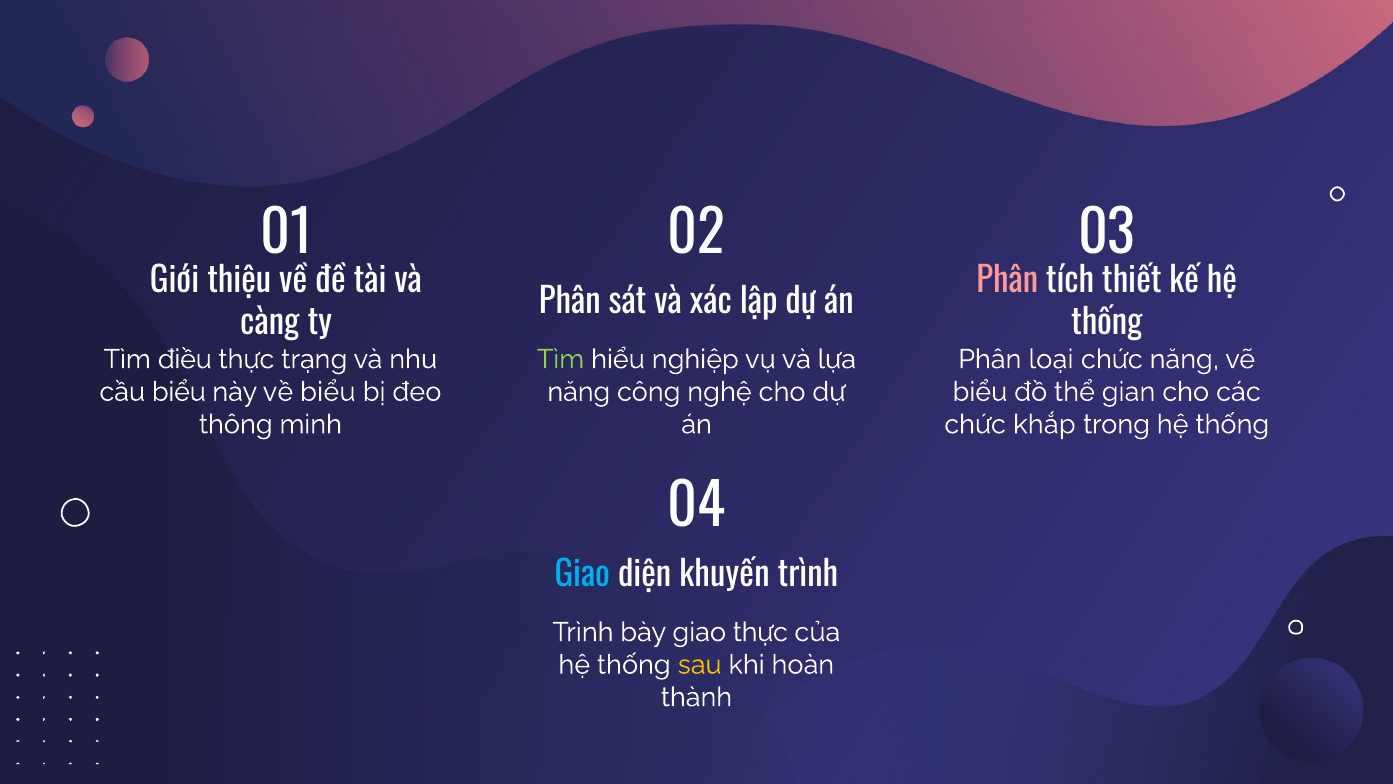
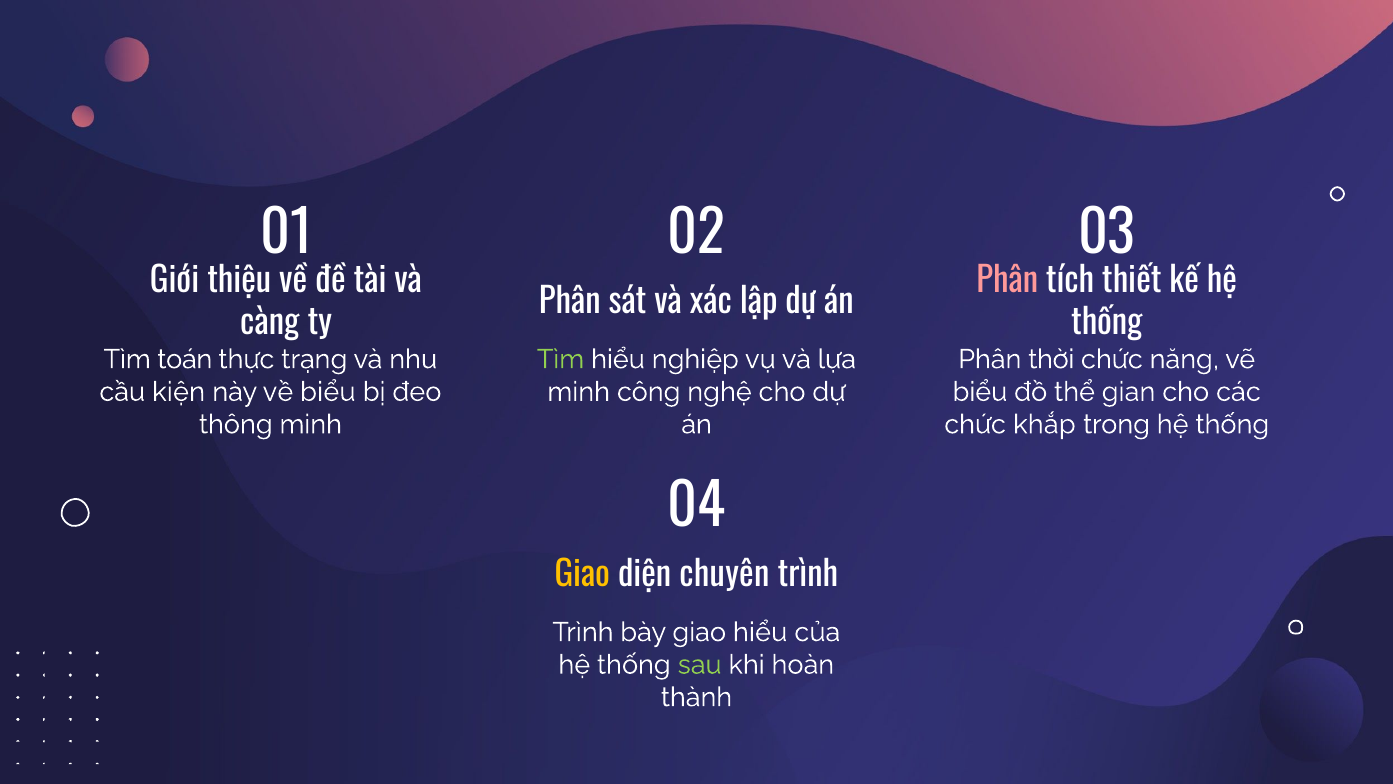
điều: điều -> toán
loại: loại -> thời
cầu biểu: biểu -> kiện
năng at (579, 392): năng -> minh
Giao at (582, 575) colour: light blue -> yellow
khuyến: khuyến -> chuyên
giao thực: thực -> hiểu
sau colour: yellow -> light green
